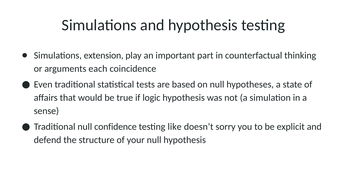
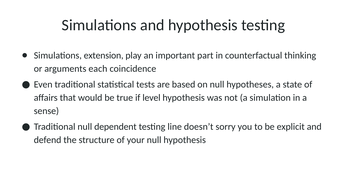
logic: logic -> level
confidence: confidence -> dependent
like: like -> line
